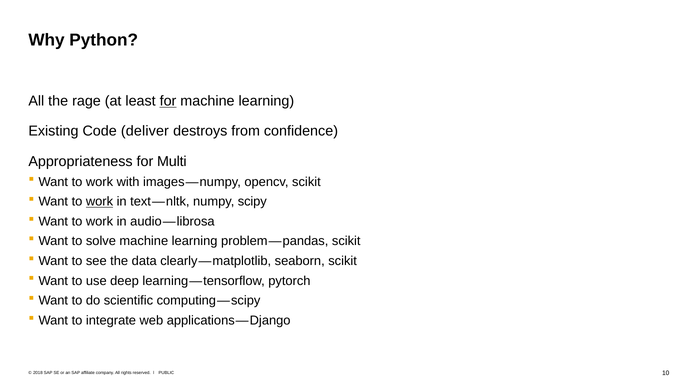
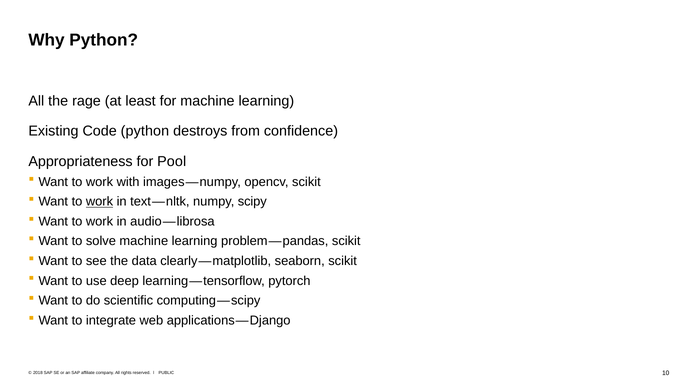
for at (168, 101) underline: present -> none
Code deliver: deliver -> python
Multi: Multi -> Pool
